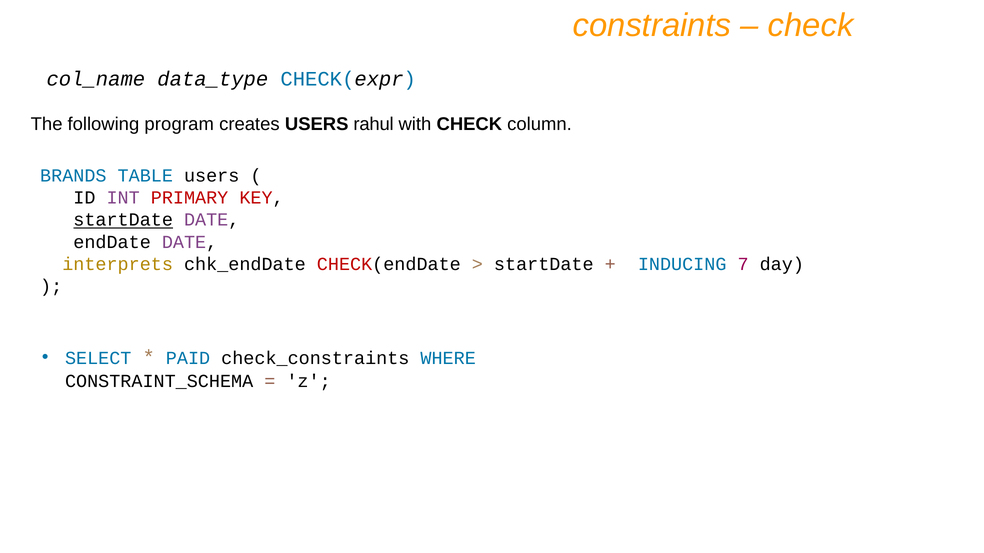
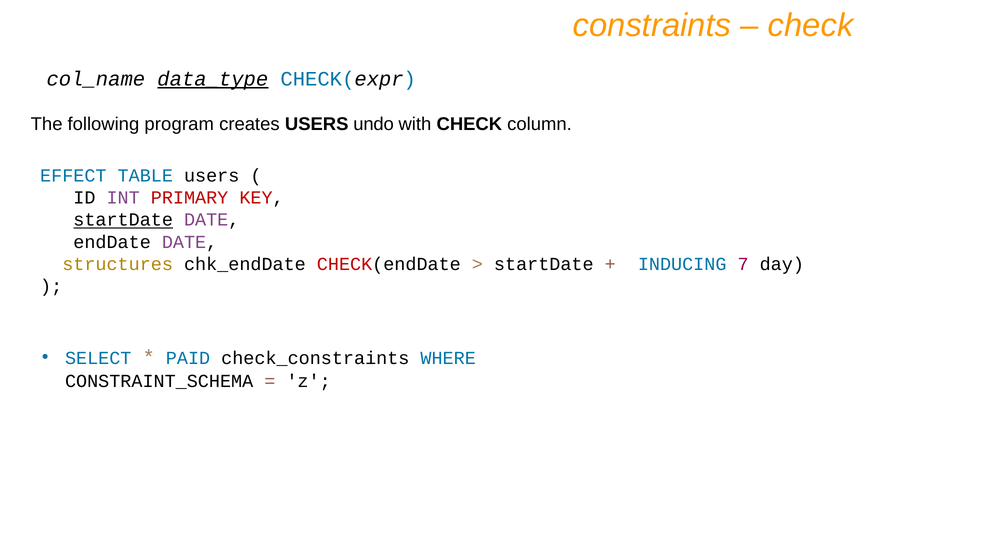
data_type underline: none -> present
rahul: rahul -> undo
BRANDS: BRANDS -> EFFECT
interprets: interprets -> structures
